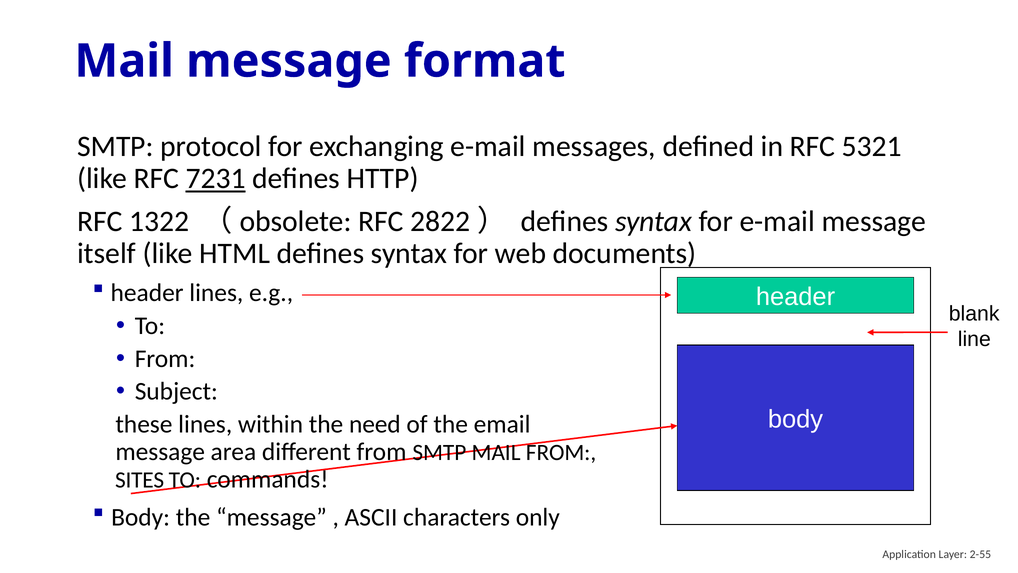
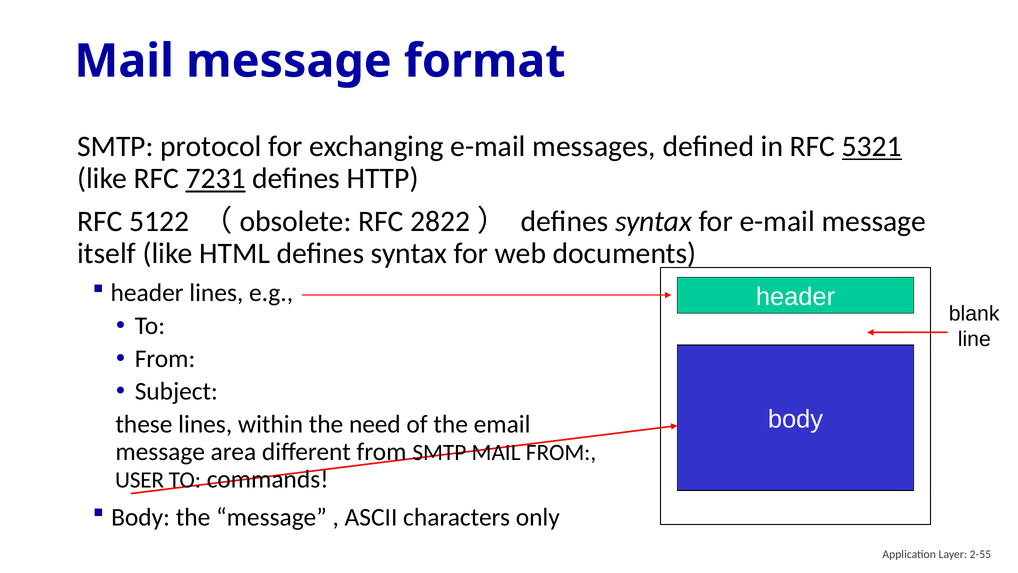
5321 underline: none -> present
1322: 1322 -> 5122
SITES: SITES -> USER
